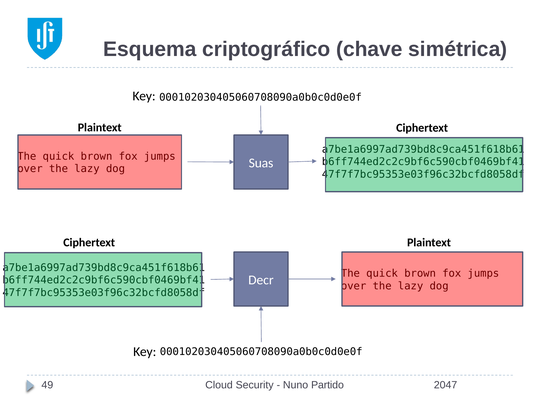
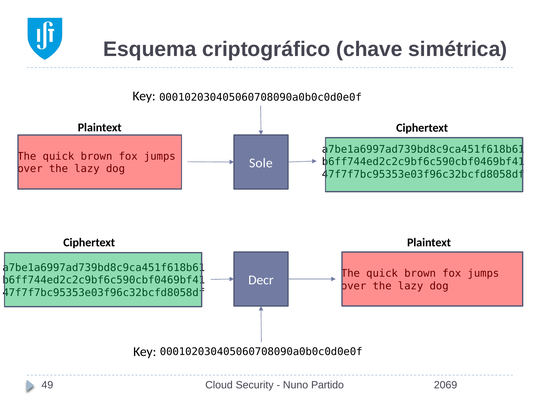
Suas: Suas -> Sole
2047: 2047 -> 2069
